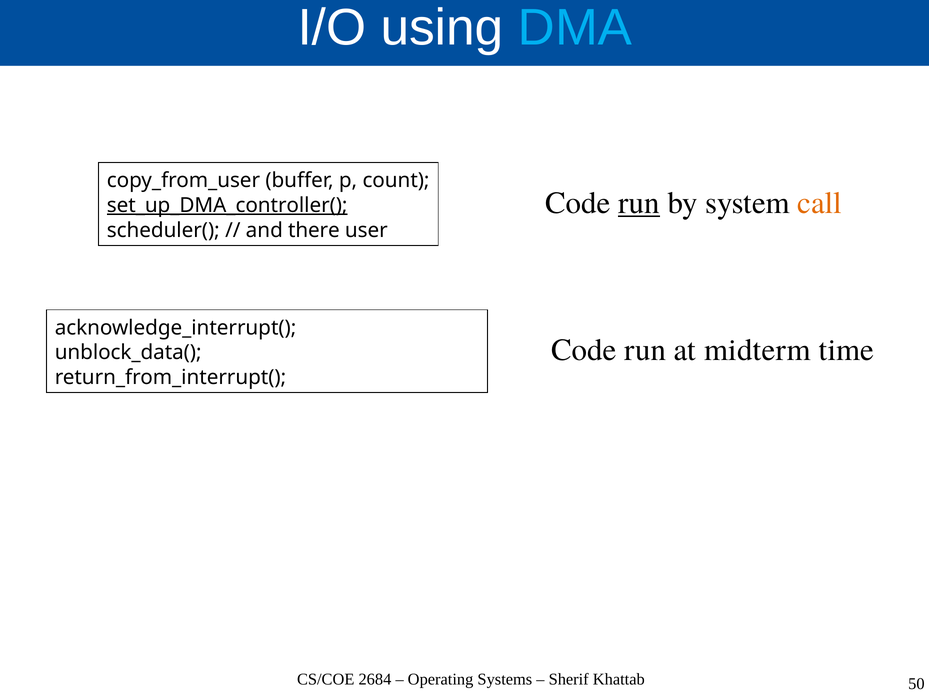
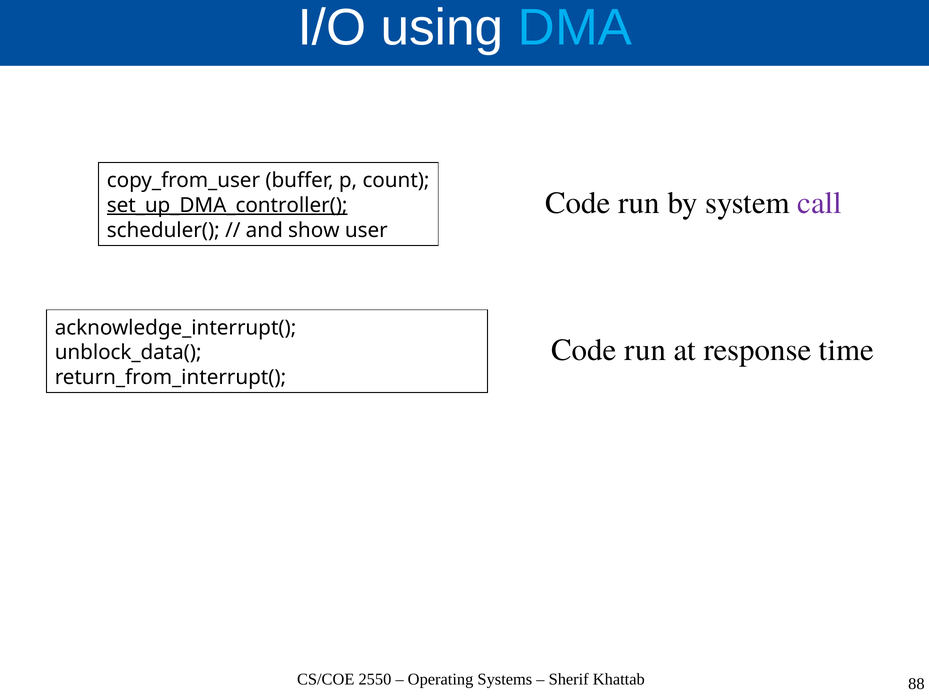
run at (639, 203) underline: present -> none
call colour: orange -> purple
there: there -> show
midterm: midterm -> response
2684: 2684 -> 2550
50: 50 -> 88
